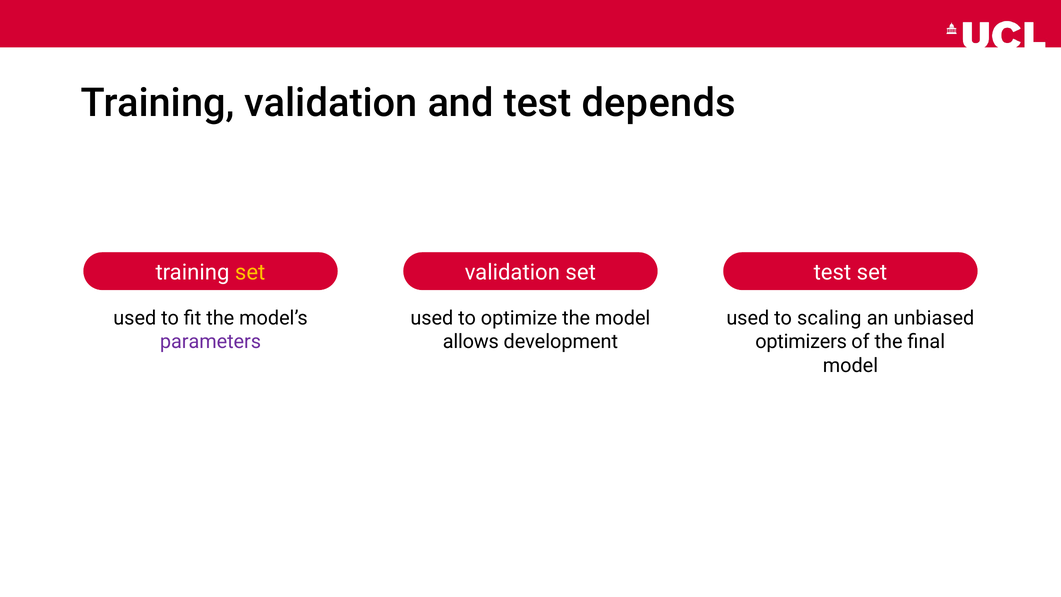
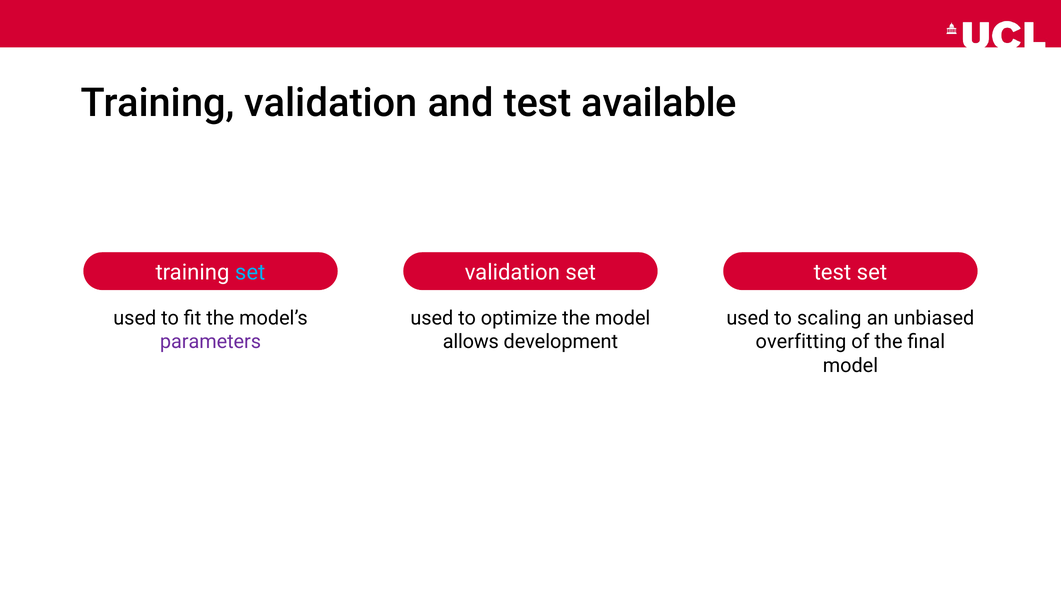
depends: depends -> available
set at (250, 273) colour: yellow -> light blue
optimizers: optimizers -> overfitting
